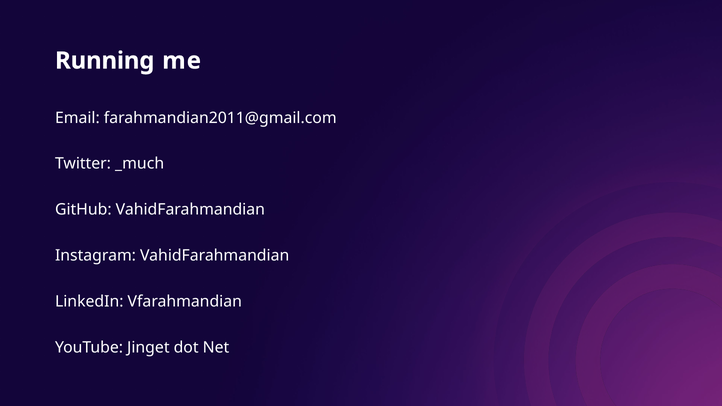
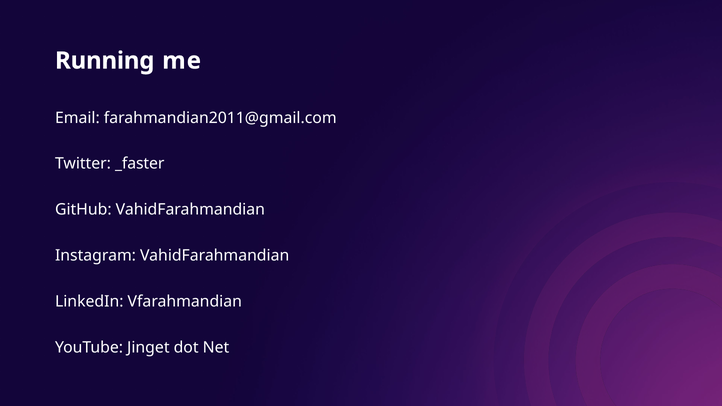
_much: _much -> _faster
